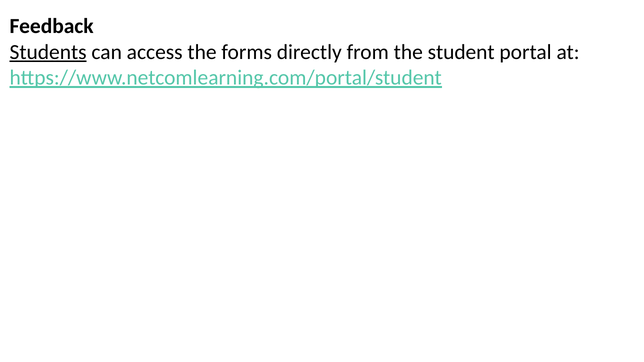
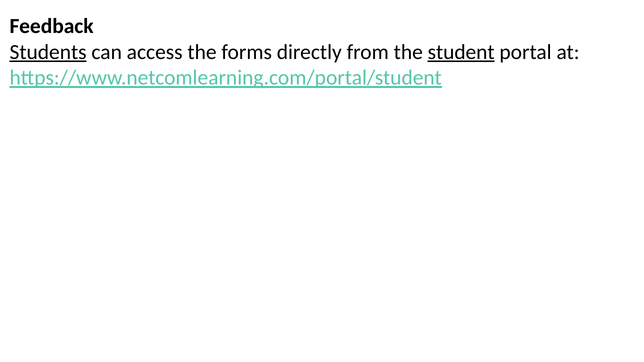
student underline: none -> present
